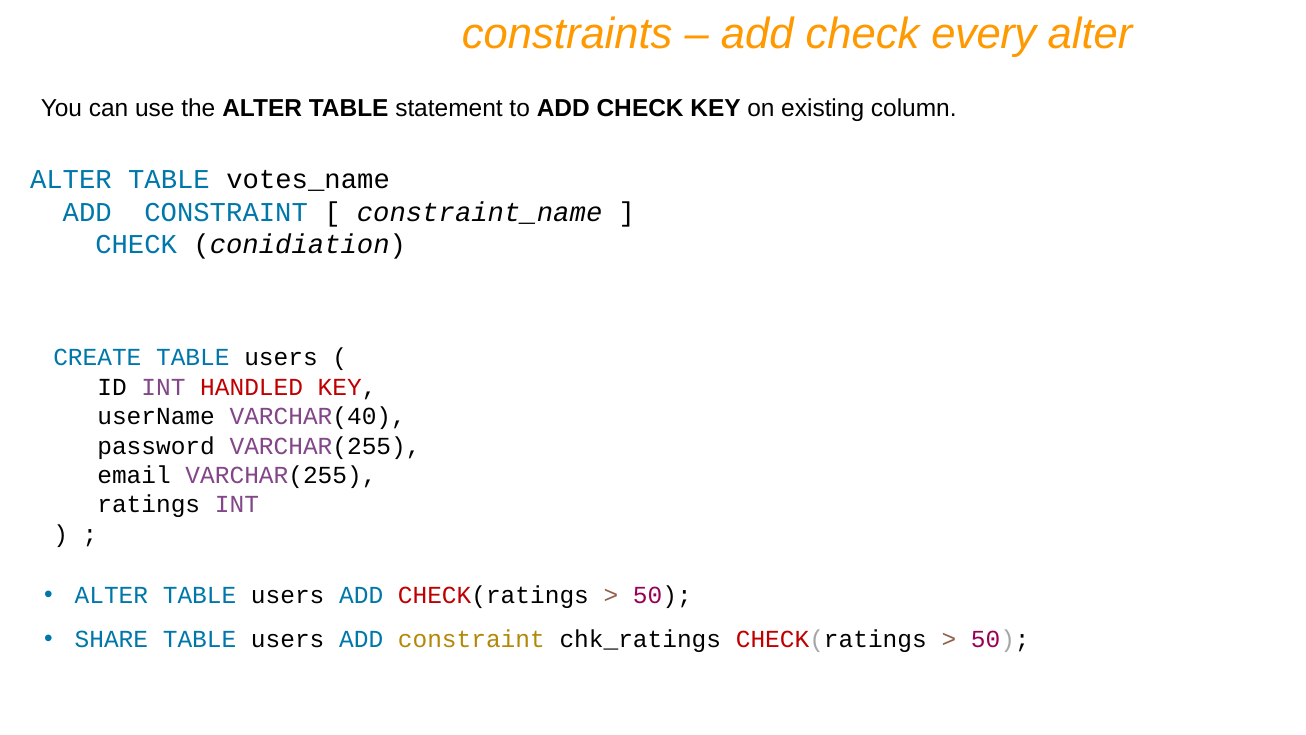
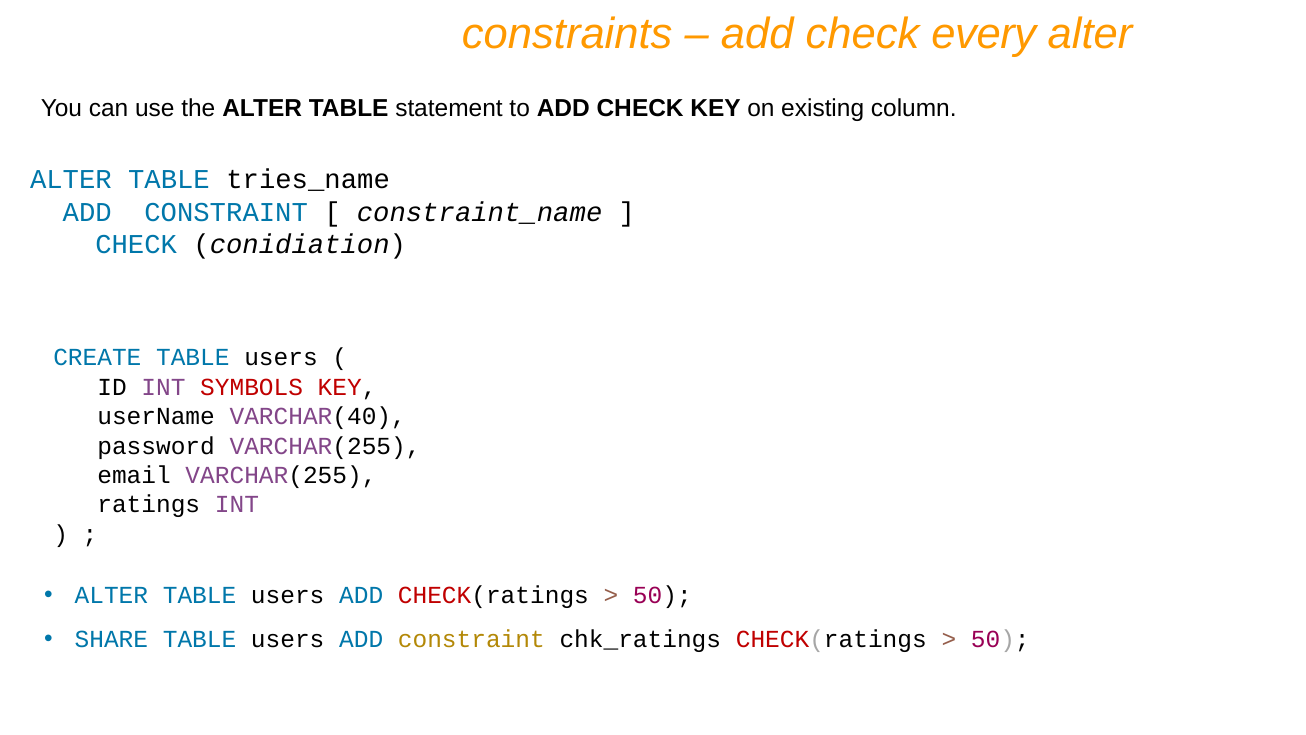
votes_name: votes_name -> tries_name
HANDLED: HANDLED -> SYMBOLS
